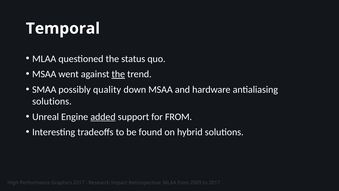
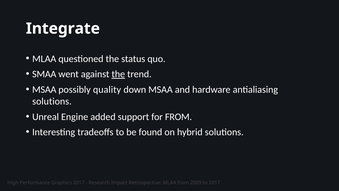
Temporal: Temporal -> Integrate
MSAA at (44, 74): MSAA -> SMAA
SMAA at (44, 89): SMAA -> MSAA
added underline: present -> none
